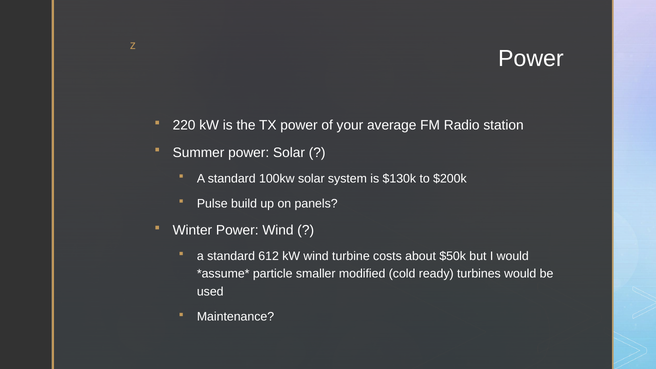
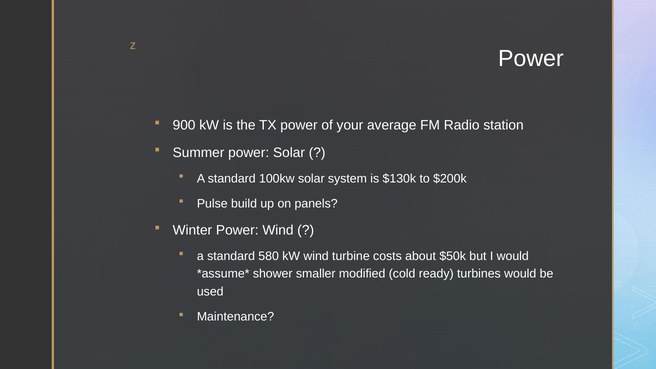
220: 220 -> 900
612: 612 -> 580
particle: particle -> shower
